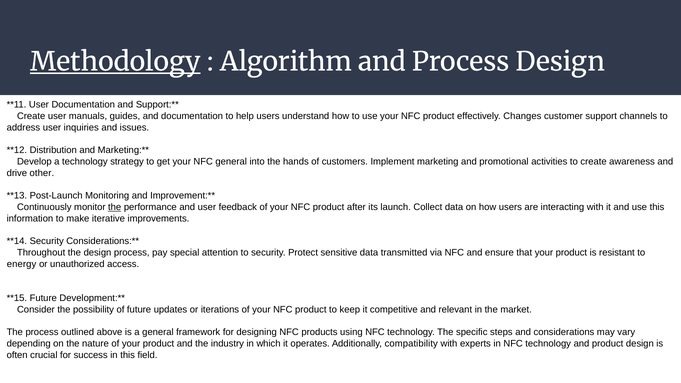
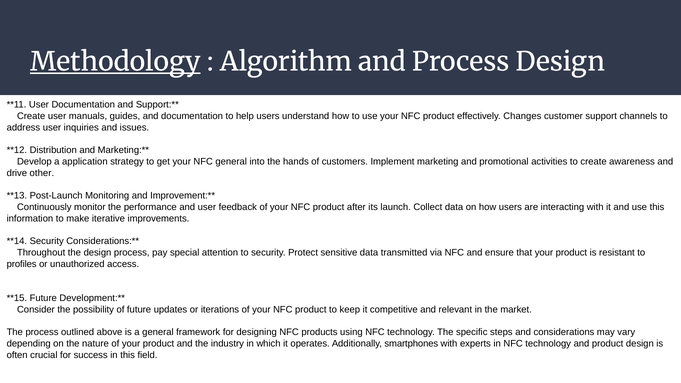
a technology: technology -> application
the at (115, 207) underline: present -> none
energy: energy -> profiles
compatibility: compatibility -> smartphones
